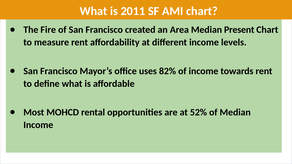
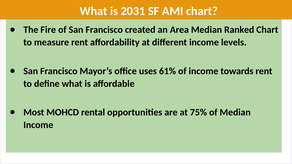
2011: 2011 -> 2031
Present: Present -> Ranked
82%: 82% -> 61%
52%: 52% -> 75%
